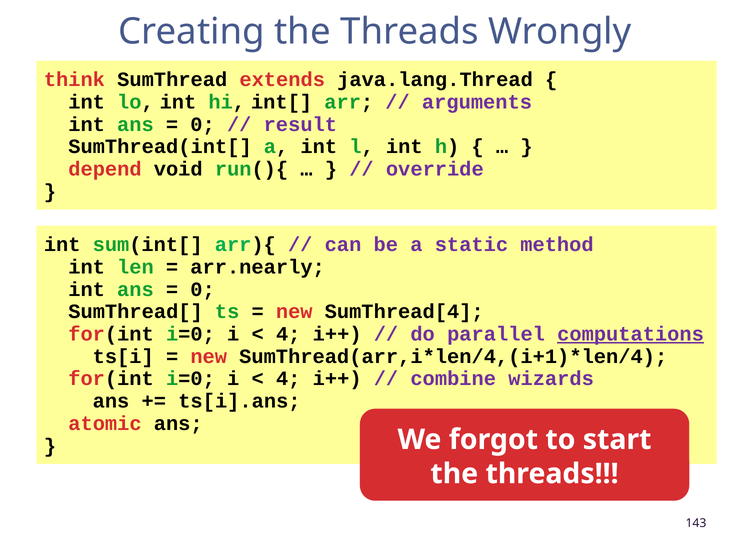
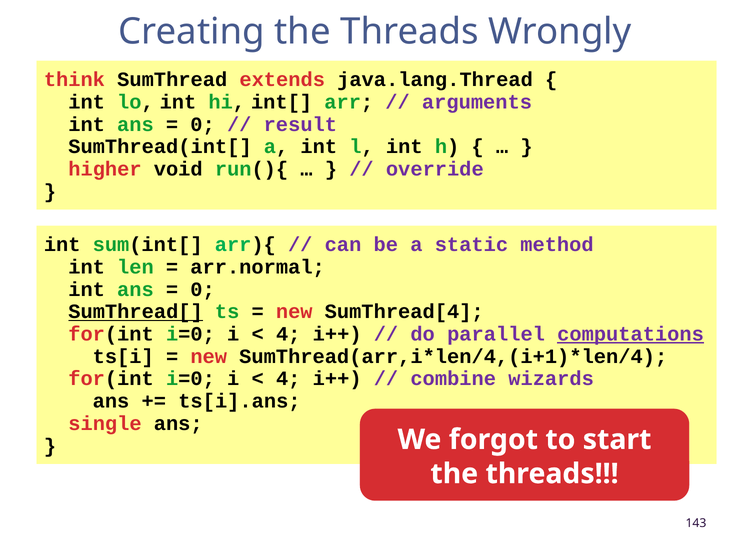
depend: depend -> higher
arr.nearly: arr.nearly -> arr.normal
SumThread[ underline: none -> present
atomic: atomic -> single
